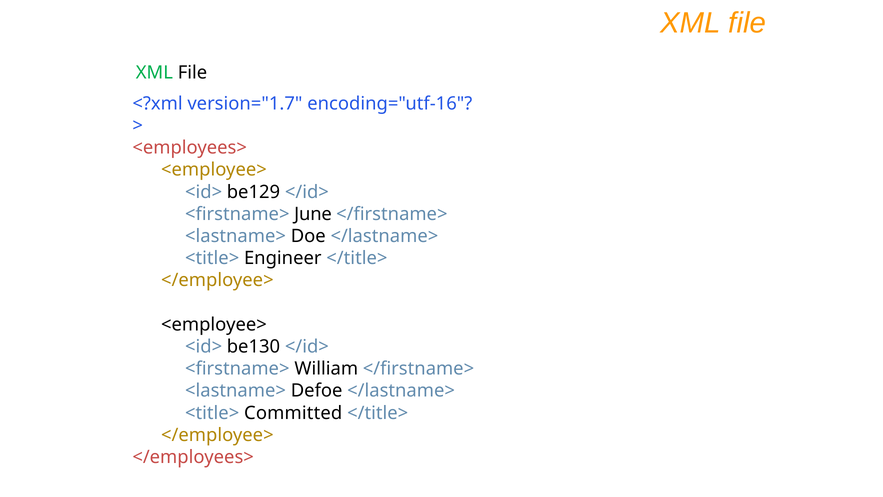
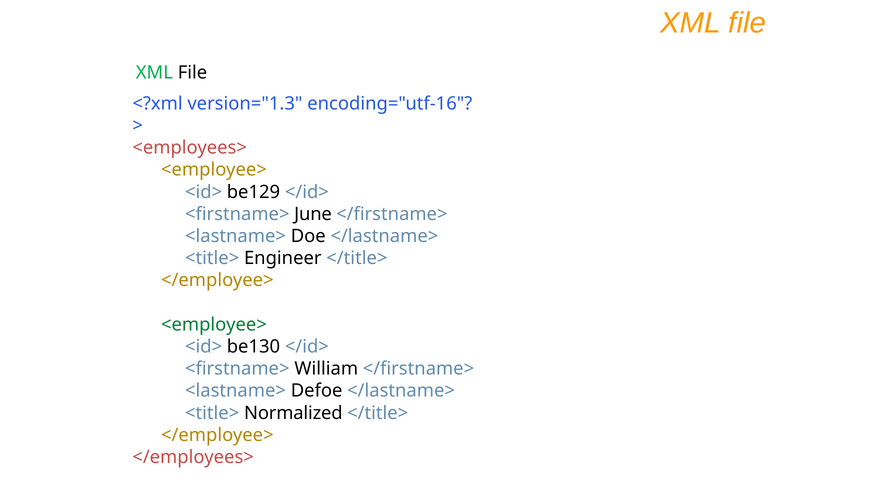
version="1.7: version="1.7 -> version="1.3
<employee> at (214, 324) colour: black -> green
Committed: Committed -> Normalized
